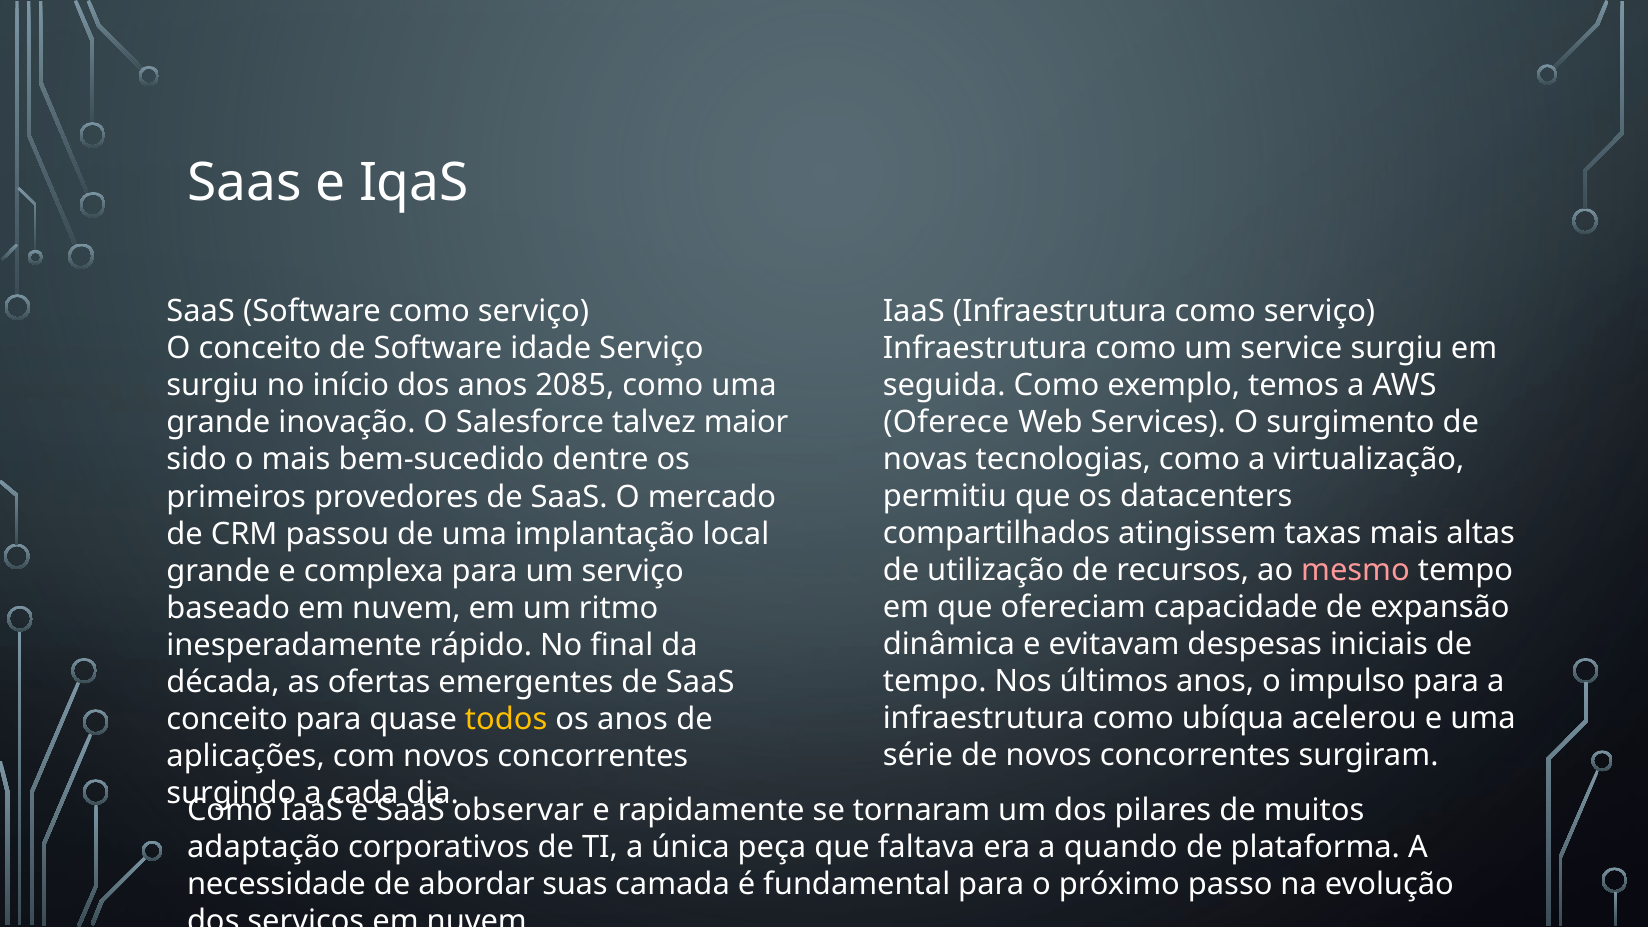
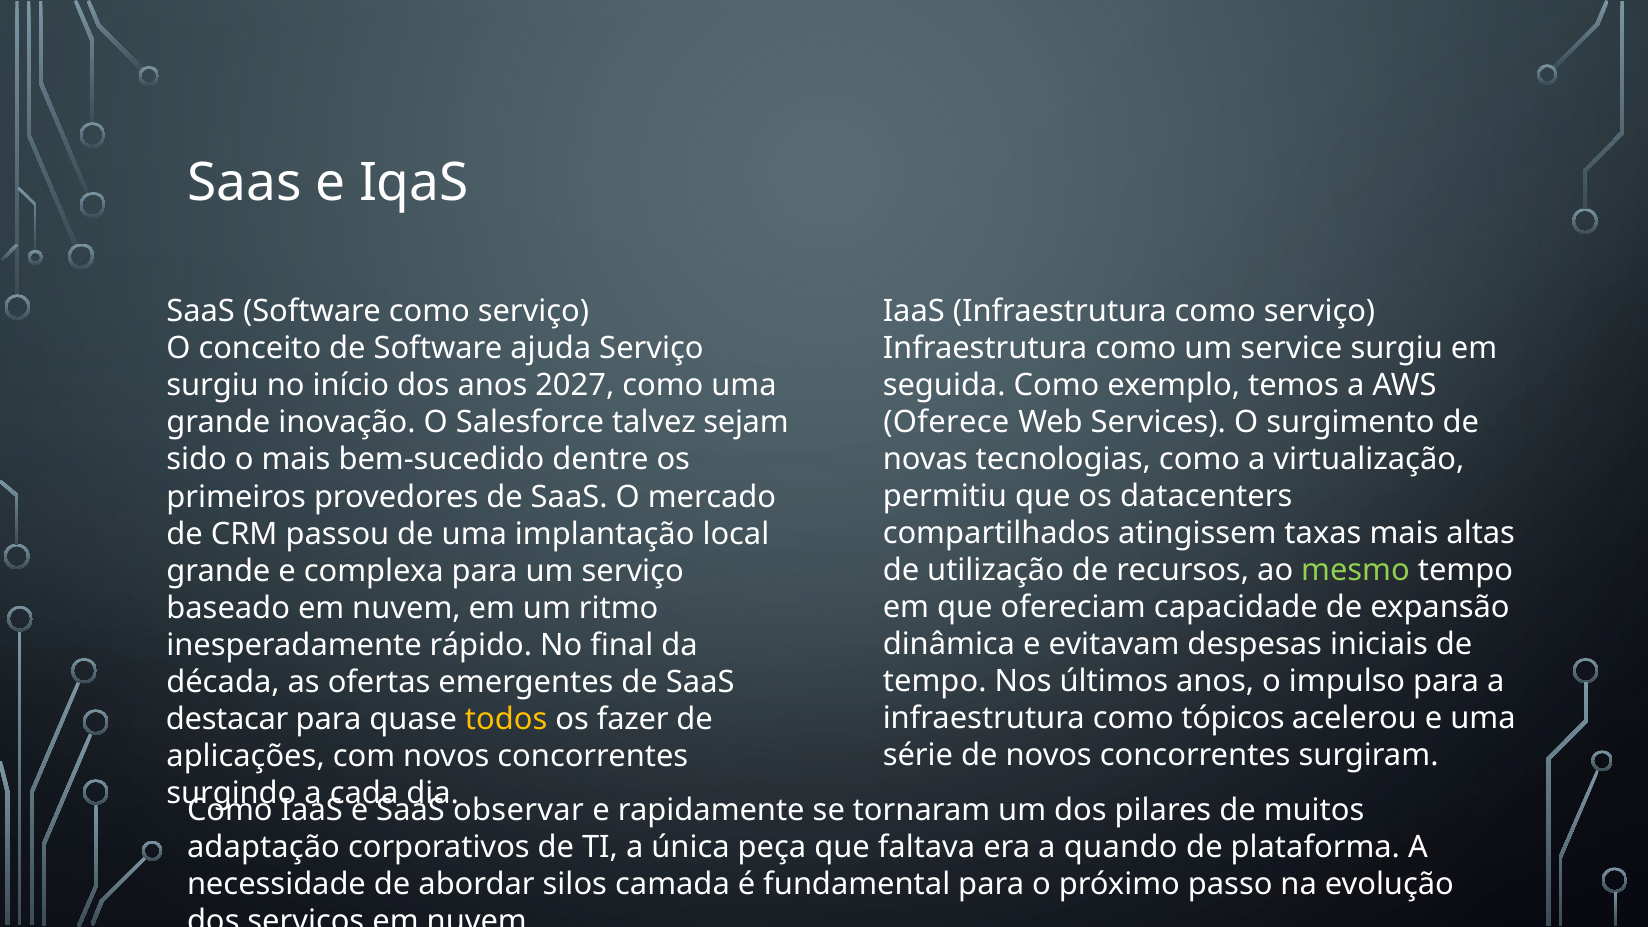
idade: idade -> ajuda
2085: 2085 -> 2027
maior: maior -> sejam
mesmo colour: pink -> light green
ubíqua: ubíqua -> tópicos
conceito at (227, 719): conceito -> destacar
os anos: anos -> fazer
suas: suas -> silos
